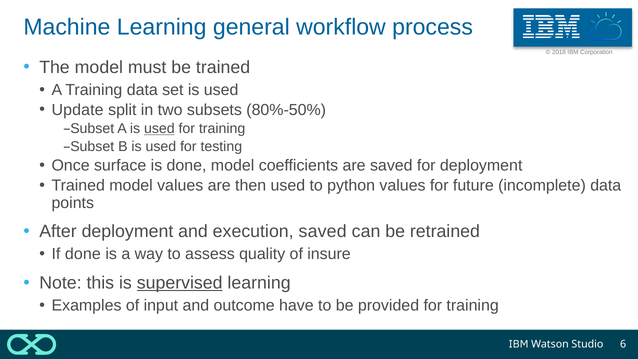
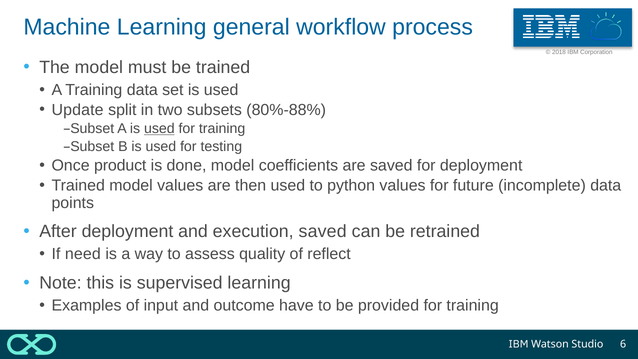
80%-50%: 80%-50% -> 80%-88%
surface: surface -> product
If done: done -> need
insure: insure -> reflect
supervised underline: present -> none
